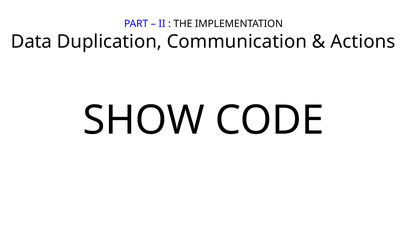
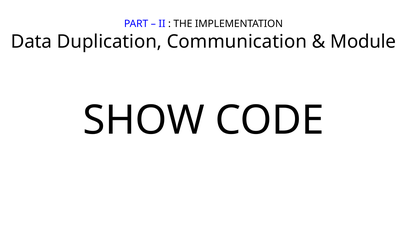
Actions: Actions -> Module
